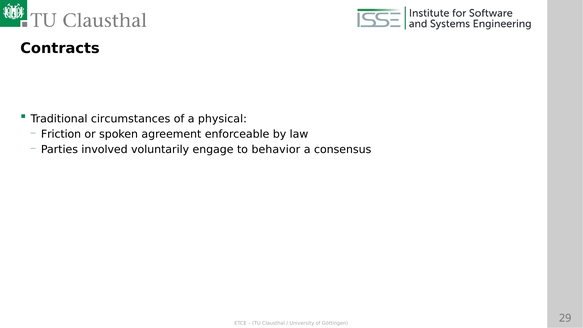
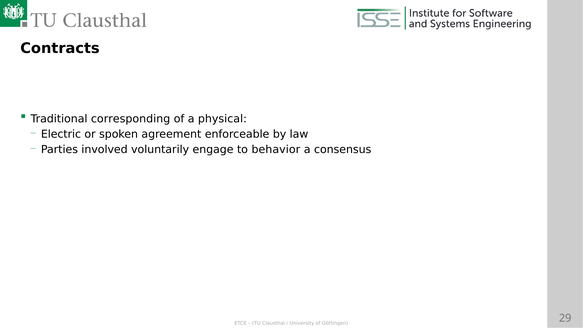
circumstances: circumstances -> corresponding
Friction: Friction -> Electric
